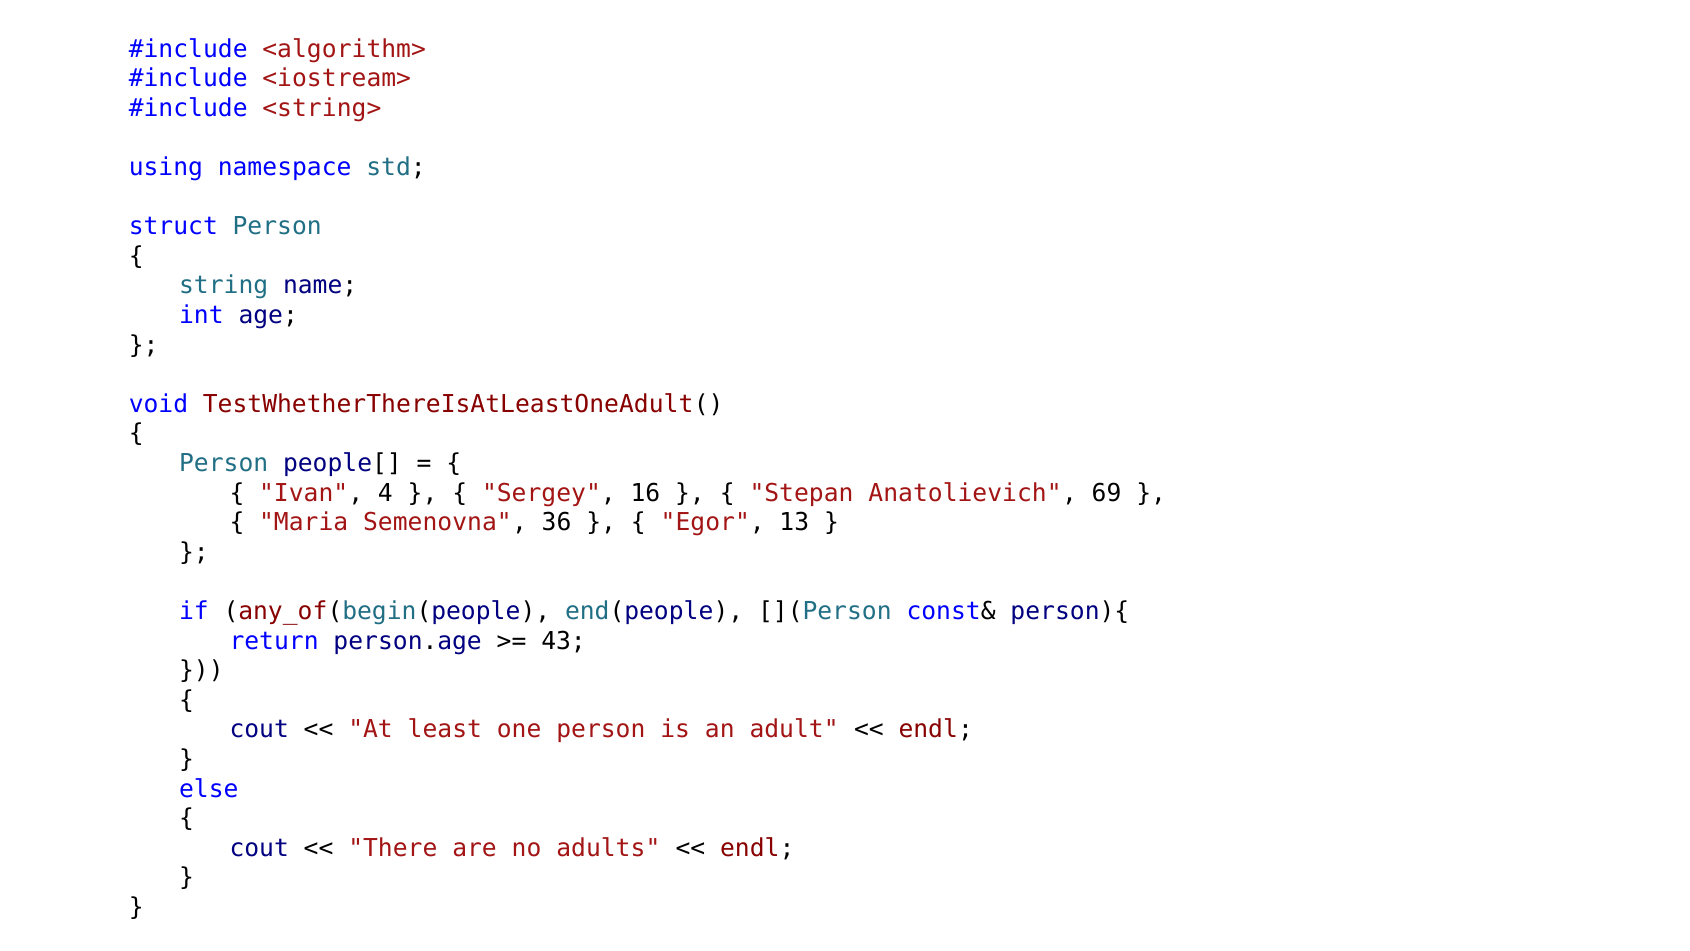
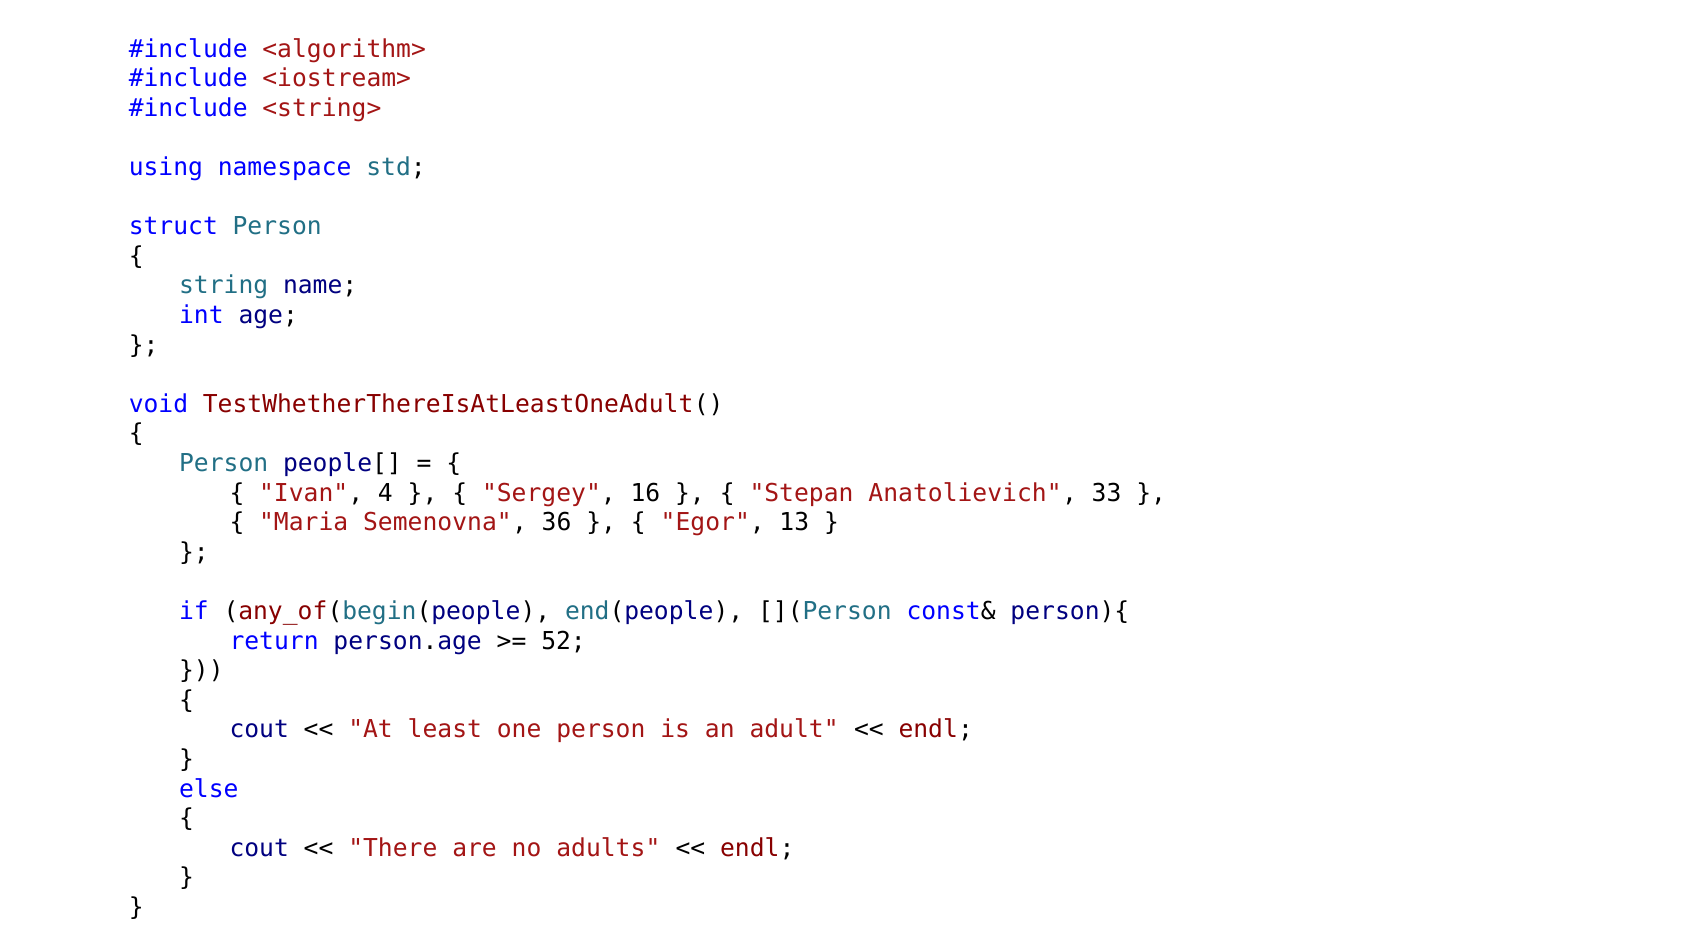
69: 69 -> 33
43: 43 -> 52
